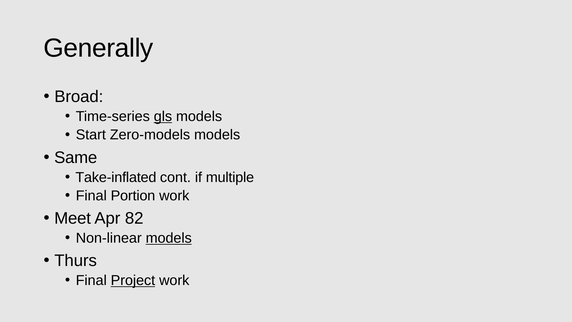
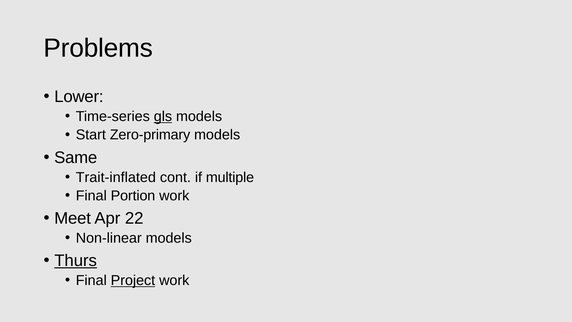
Generally: Generally -> Problems
Broad: Broad -> Lower
Zero-models: Zero-models -> Zero-primary
Take-inflated: Take-inflated -> Trait-inflated
82: 82 -> 22
models at (169, 238) underline: present -> none
Thurs underline: none -> present
